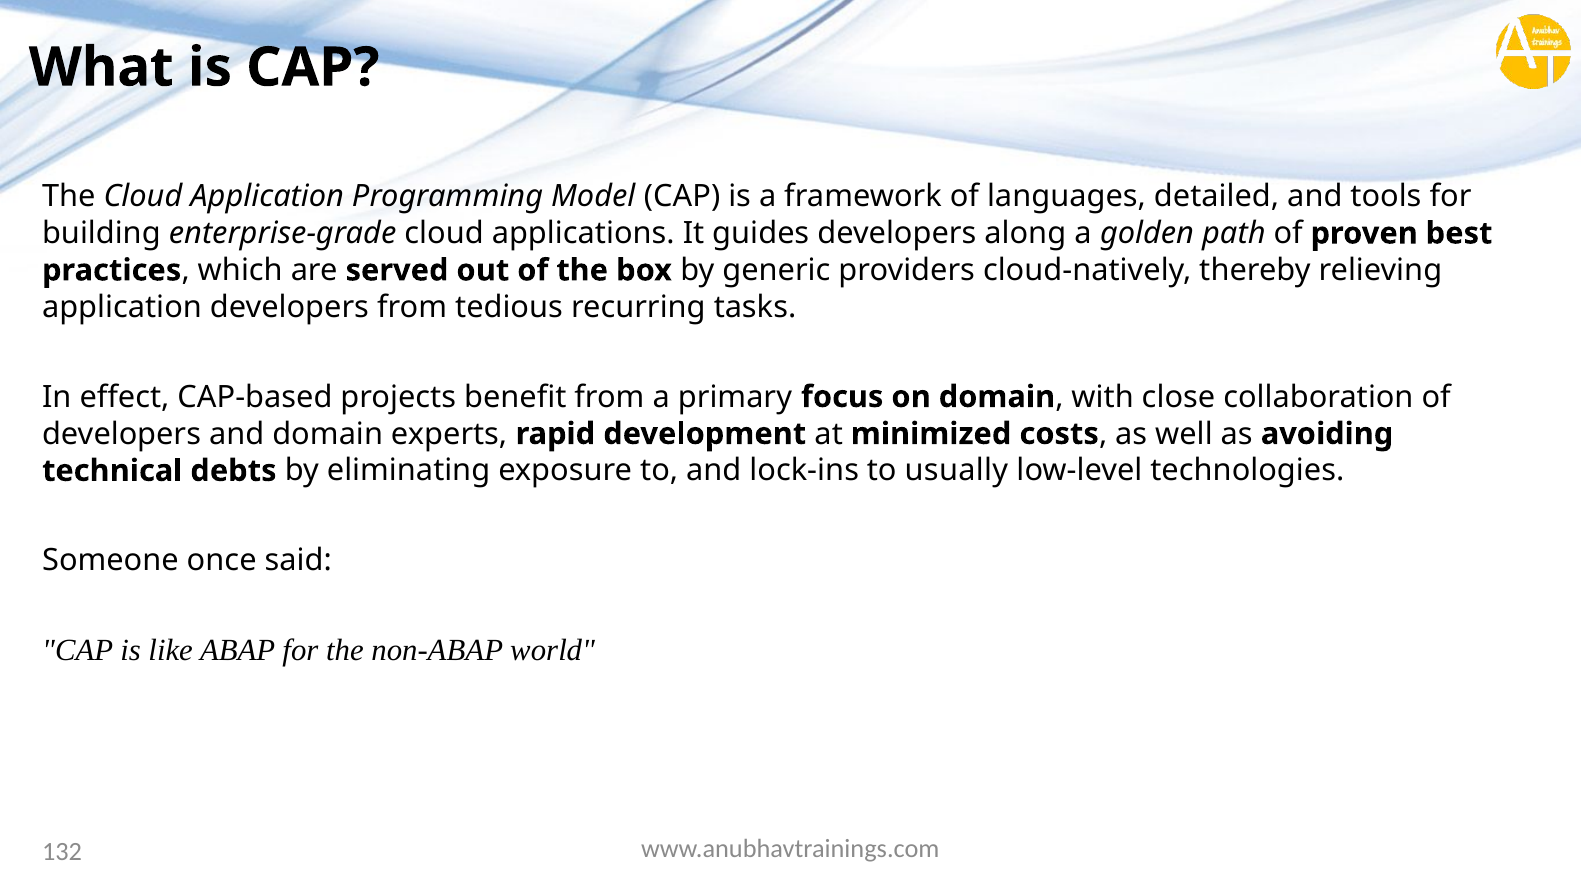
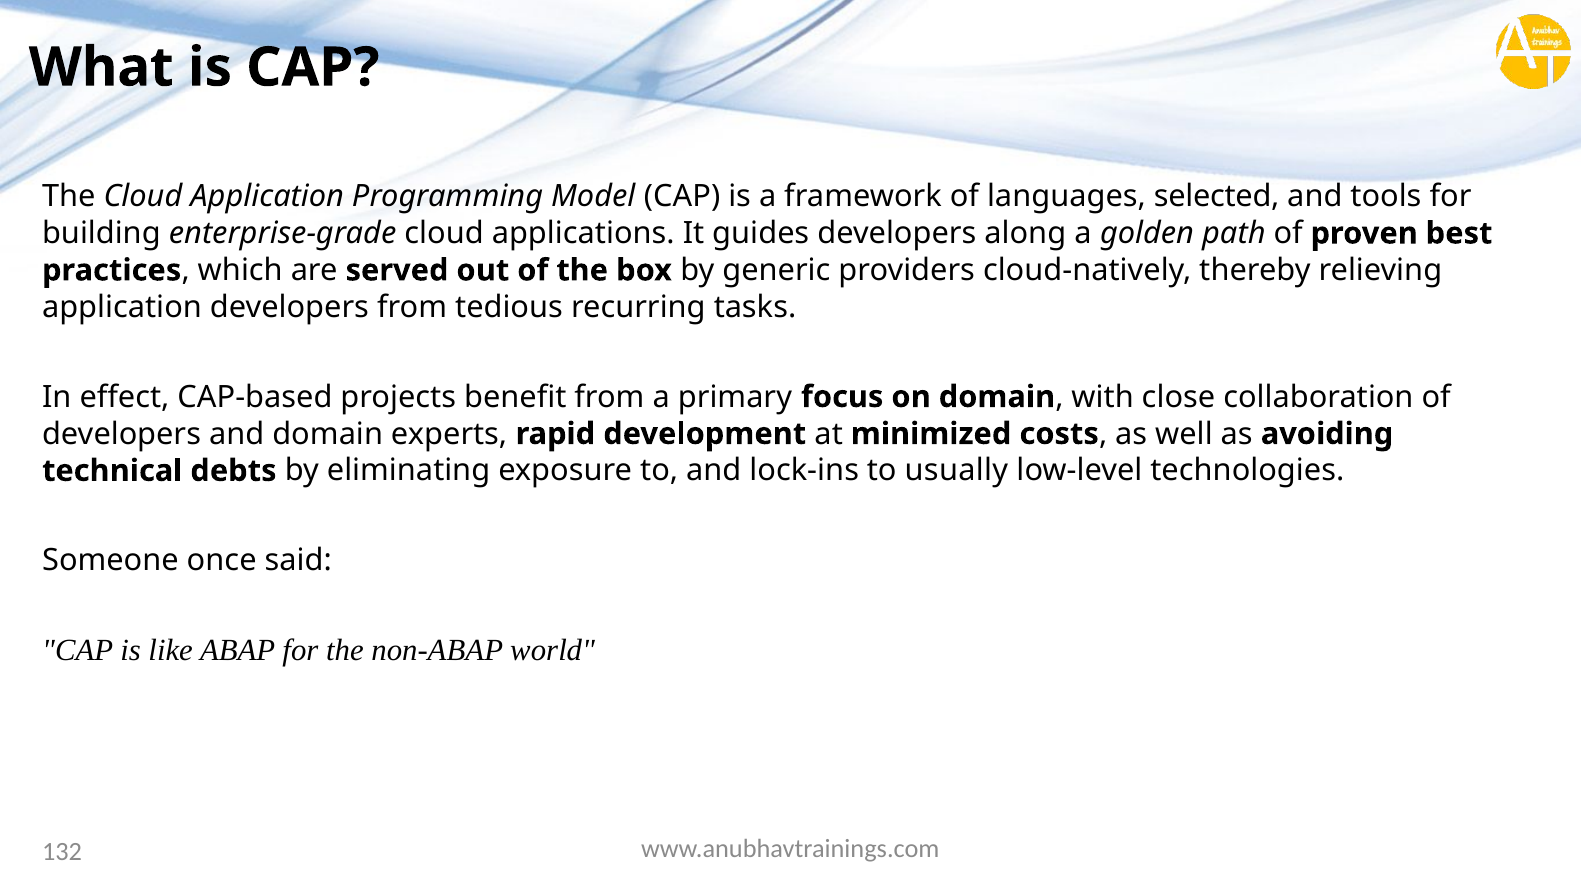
detailed: detailed -> selected
